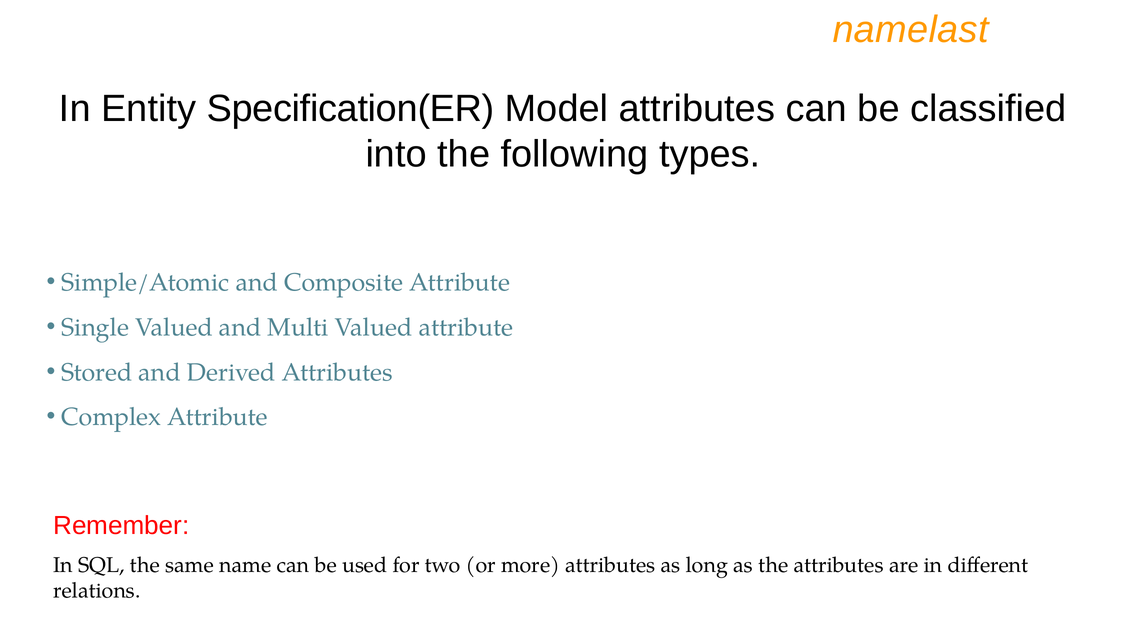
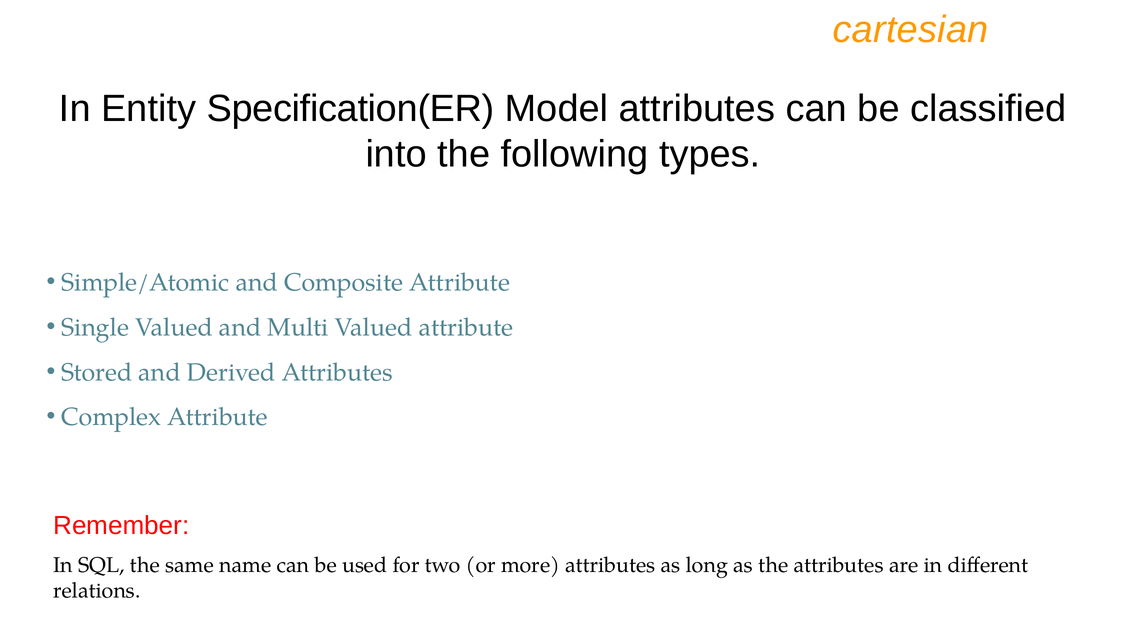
namelast: namelast -> cartesian
